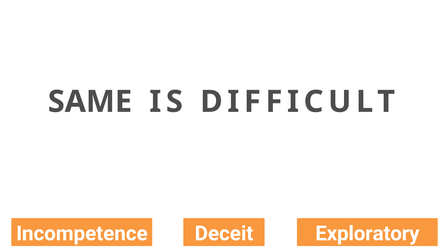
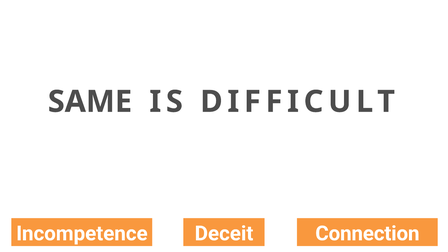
Exploratory: Exploratory -> Connection
